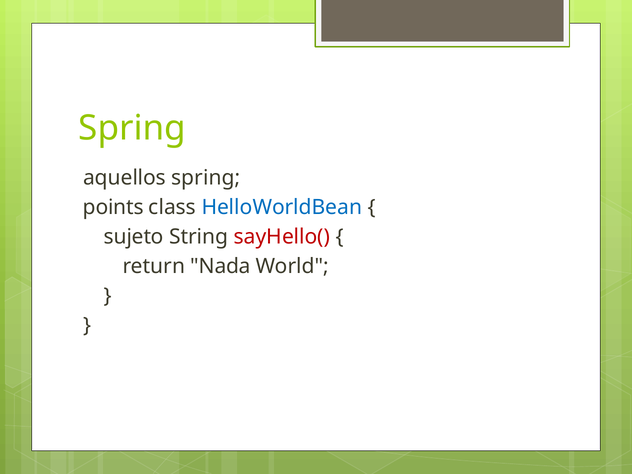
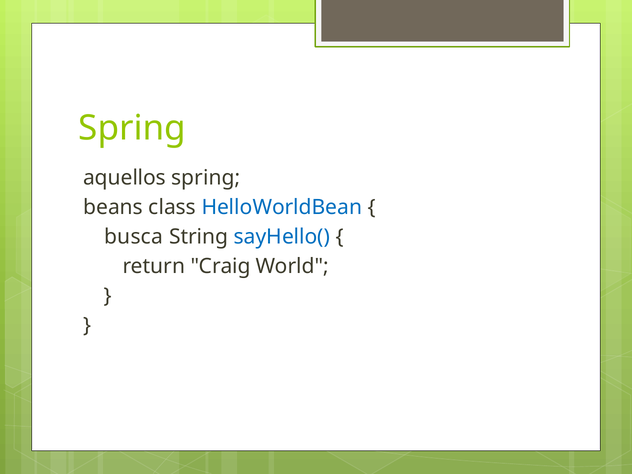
points: points -> beans
sujeto: sujeto -> busca
sayHello( colour: red -> blue
Nada: Nada -> Craig
